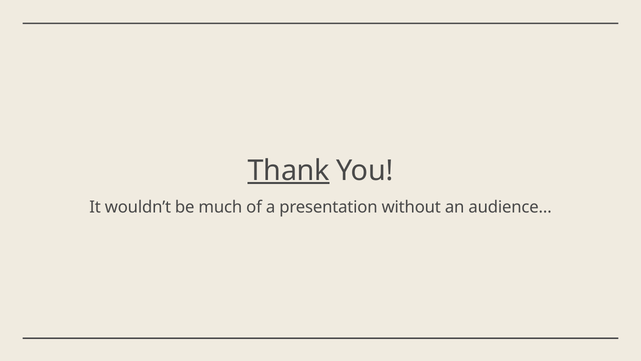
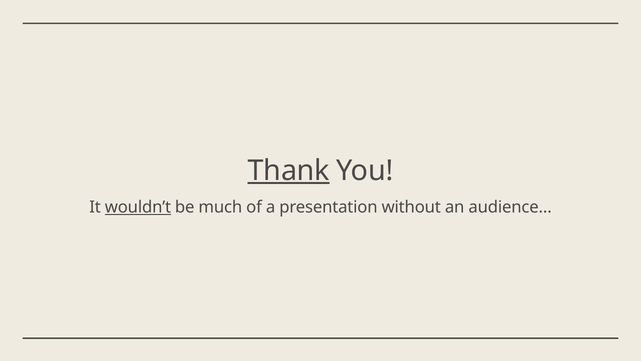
wouldn’t underline: none -> present
